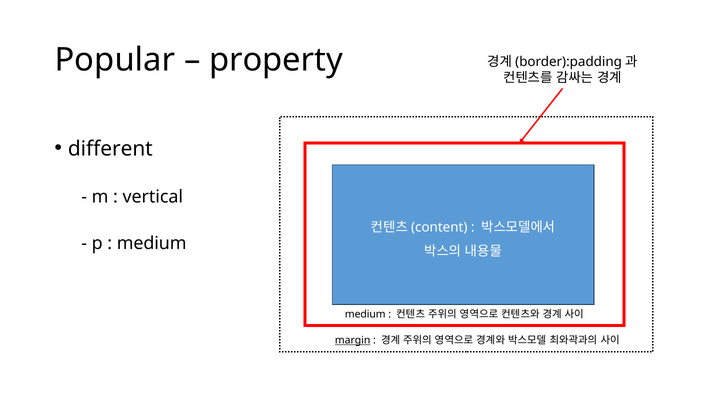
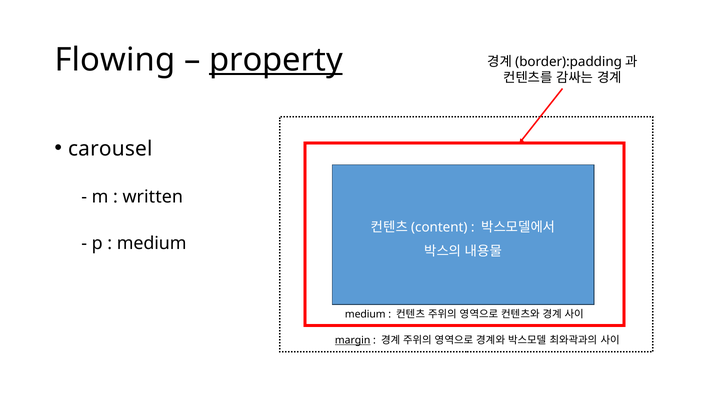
Popular: Popular -> Flowing
property underline: none -> present
different: different -> carousel
vertical: vertical -> written
